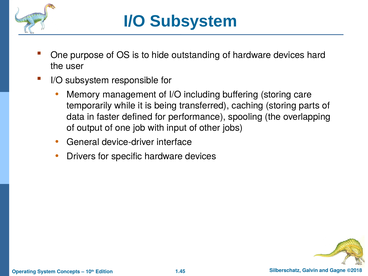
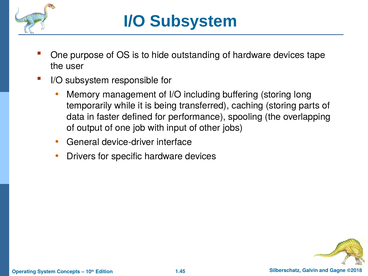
hard: hard -> tape
care: care -> long
